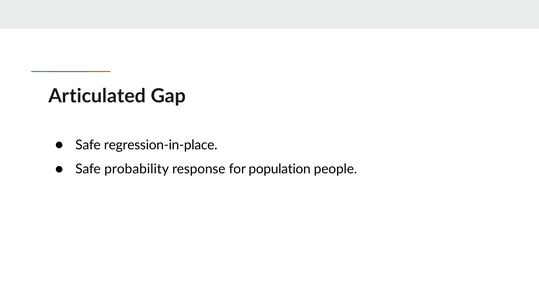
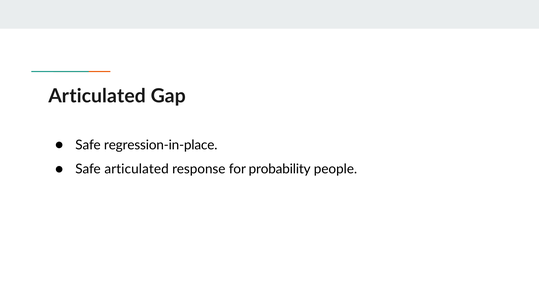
Safe probability: probability -> articulated
population: population -> probability
